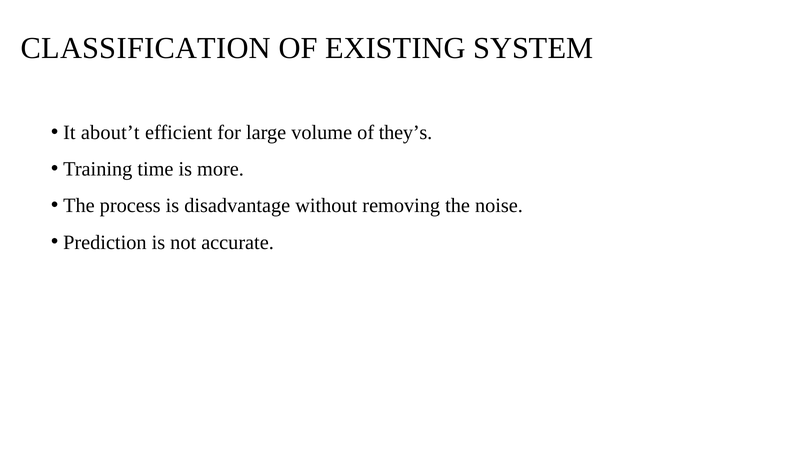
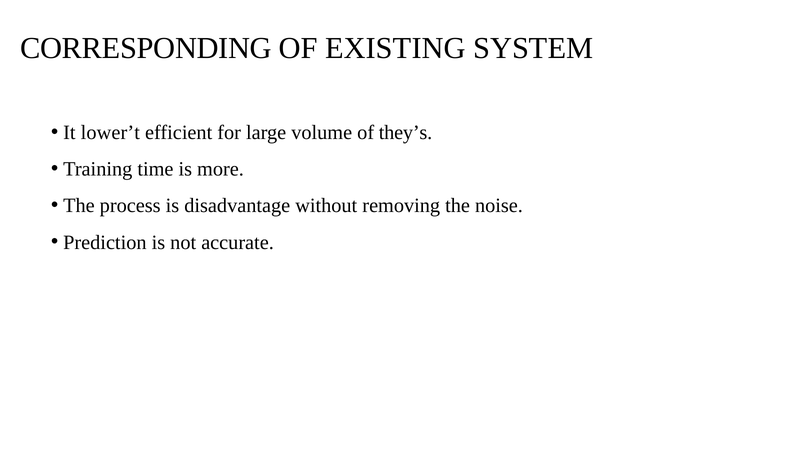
CLASSIFICATION: CLASSIFICATION -> CORRESPONDING
about’t: about’t -> lower’t
